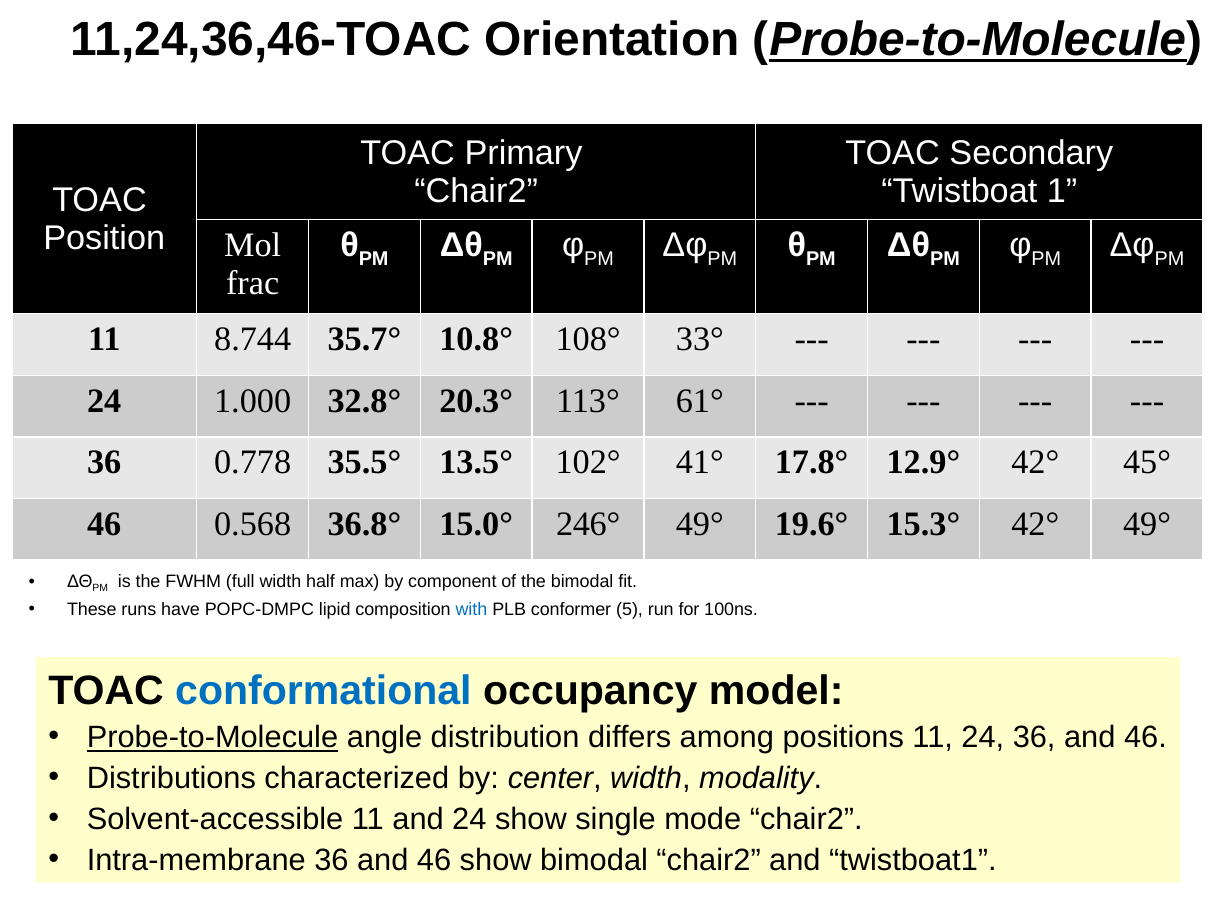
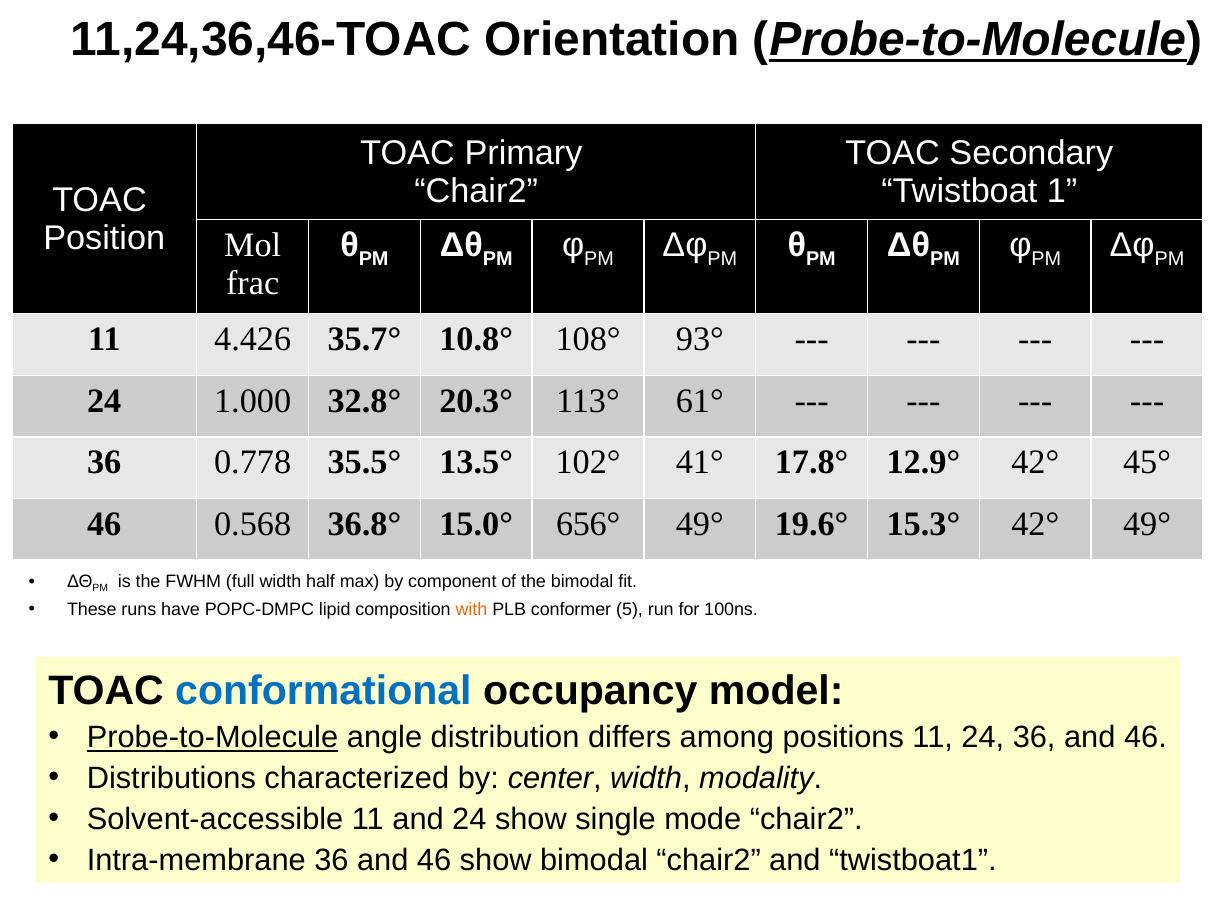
8.744: 8.744 -> 4.426
33°: 33° -> 93°
246°: 246° -> 656°
with colour: blue -> orange
